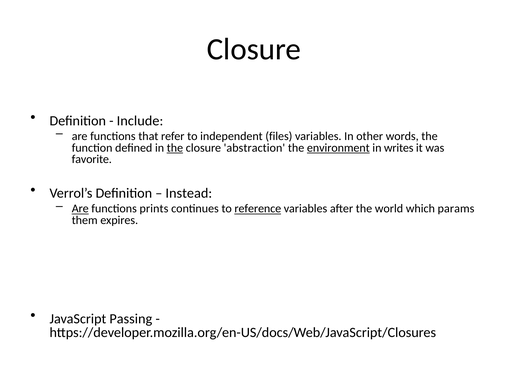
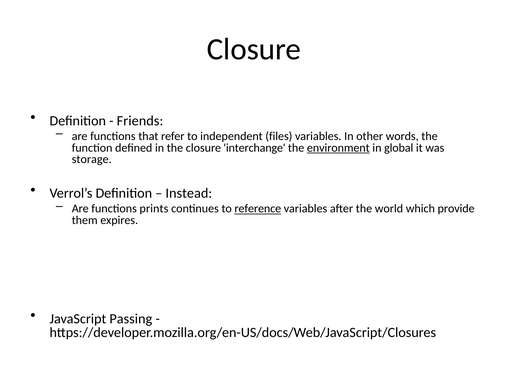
Include: Include -> Friends
the at (175, 148) underline: present -> none
abstraction: abstraction -> interchange
writes: writes -> global
favorite: favorite -> storage
Are at (80, 209) underline: present -> none
params: params -> provide
